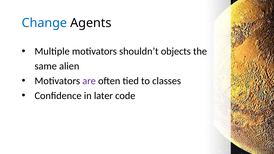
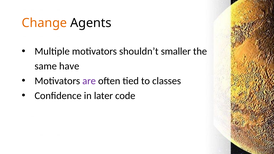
Change colour: blue -> orange
objects: objects -> smaller
alien: alien -> have
